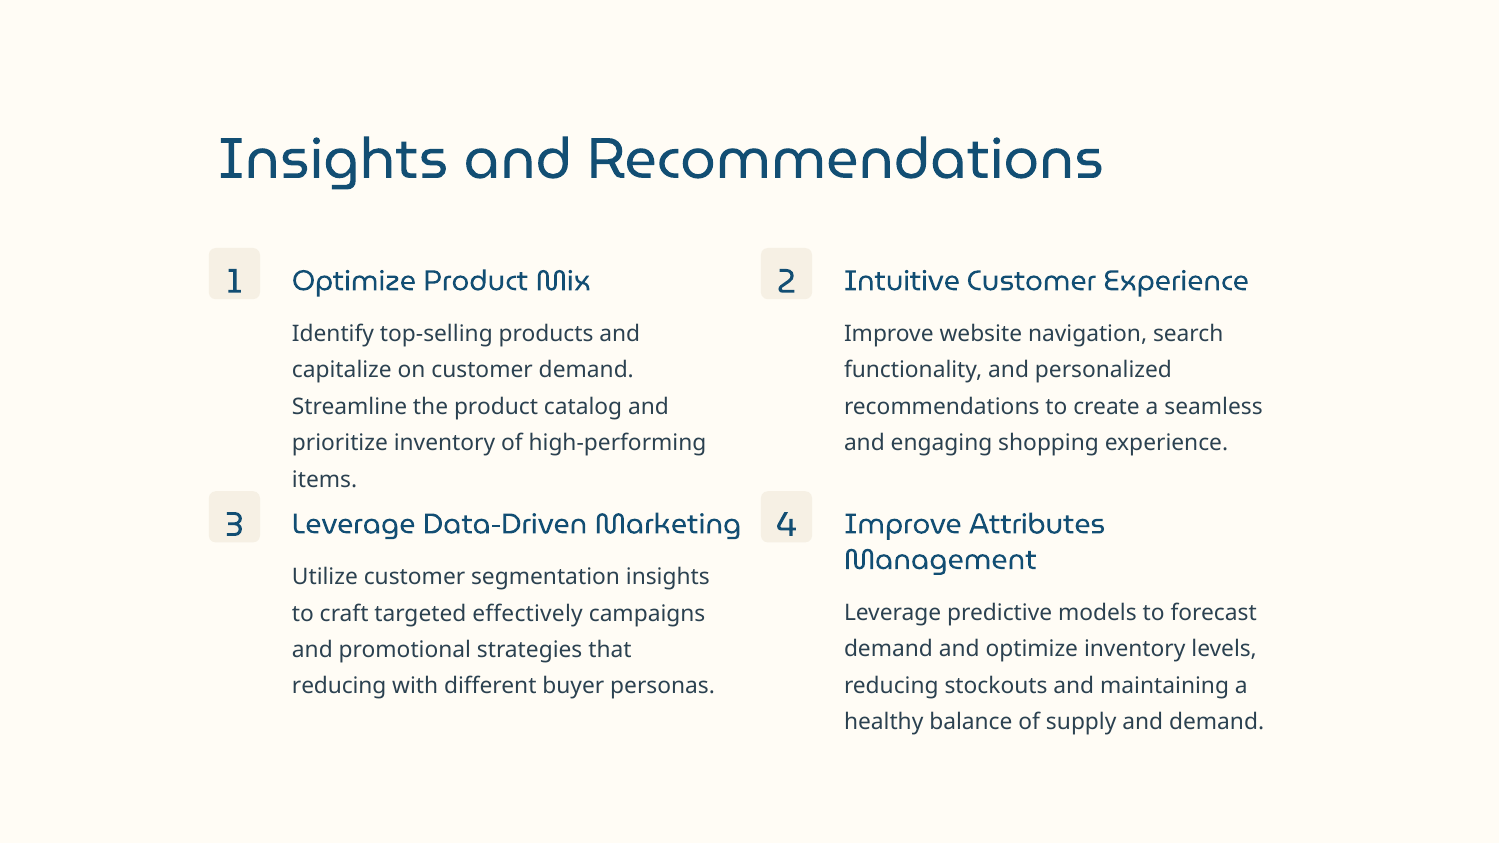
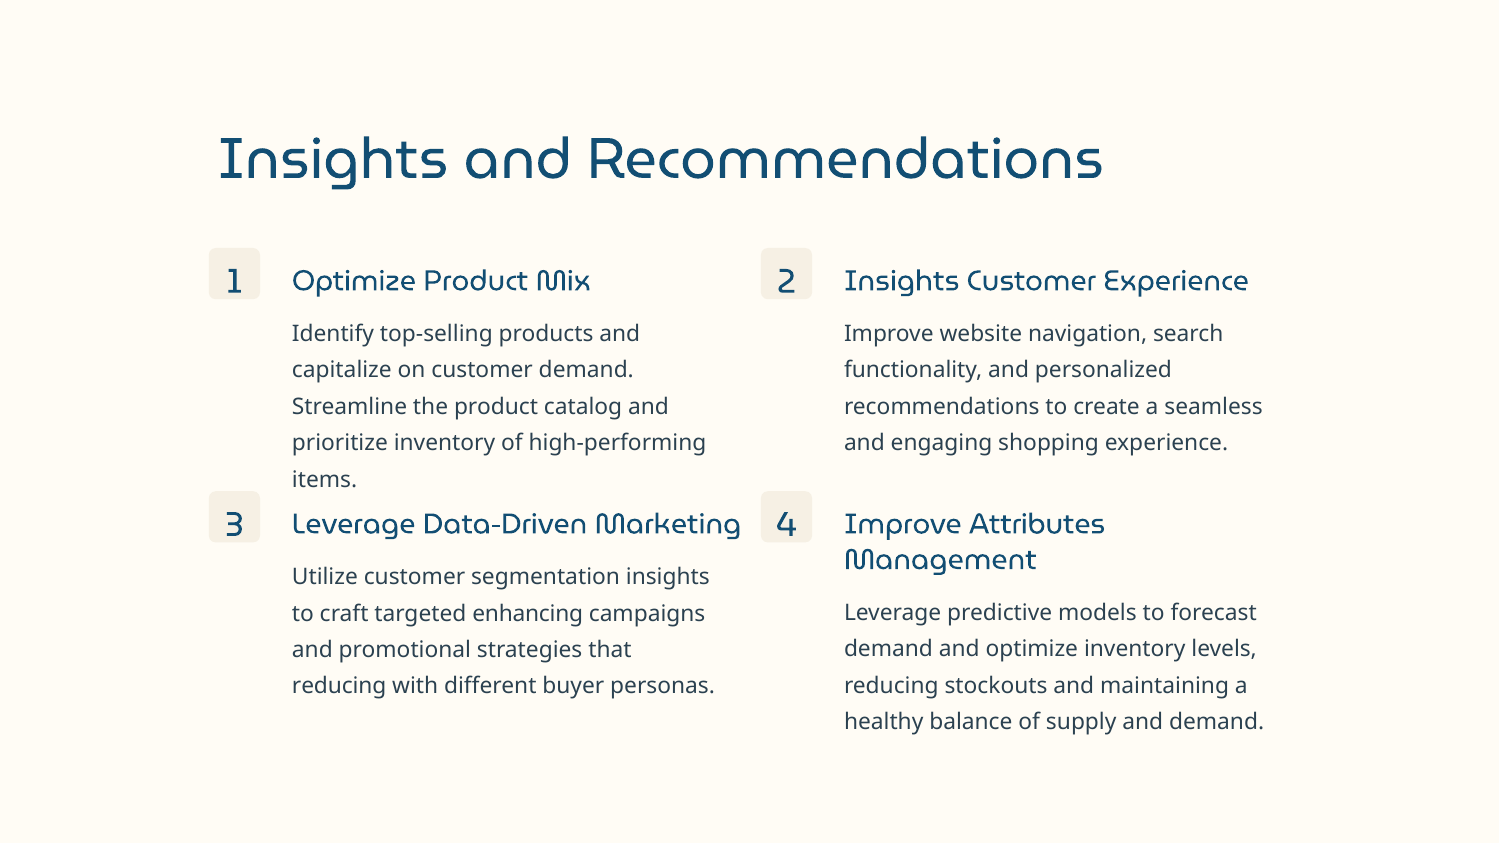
2 Intuitive: Intuitive -> Insights
effectively: effectively -> enhancing
